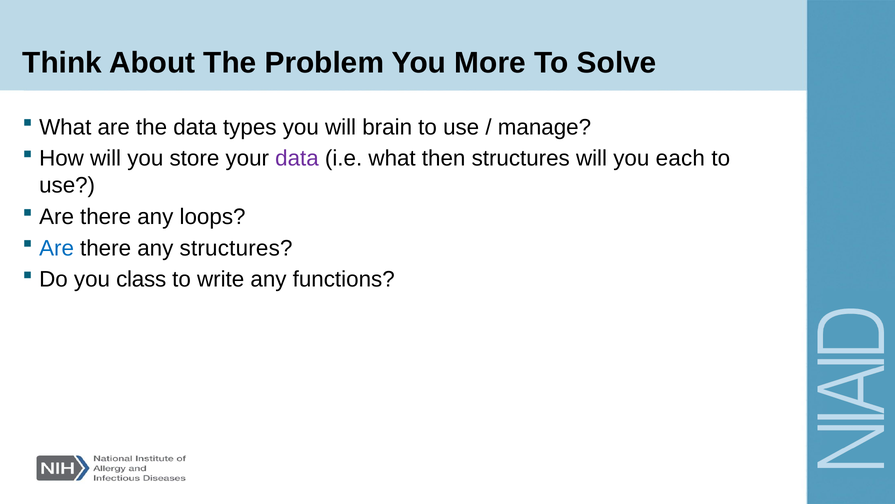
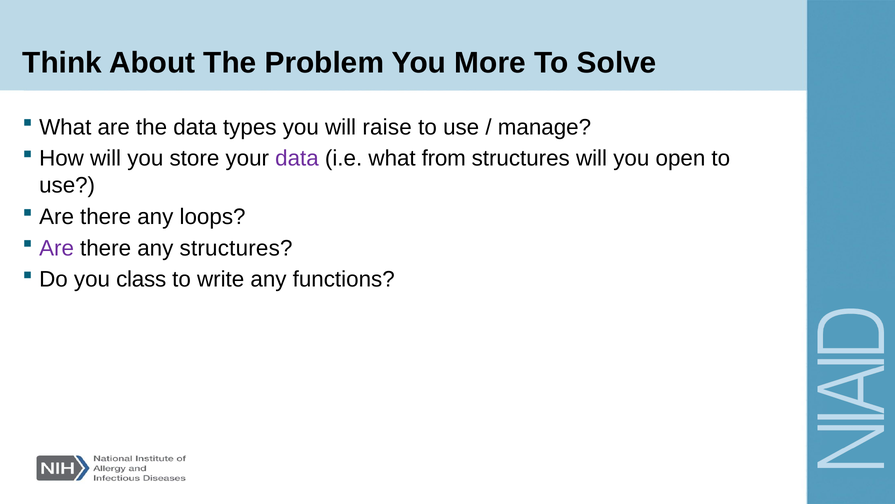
brain: brain -> raise
then: then -> from
each: each -> open
Are at (57, 248) colour: blue -> purple
